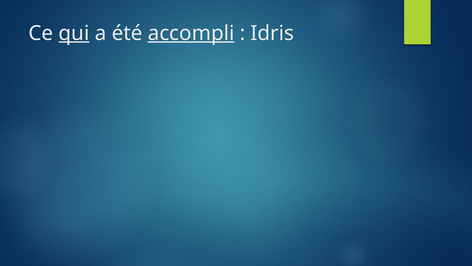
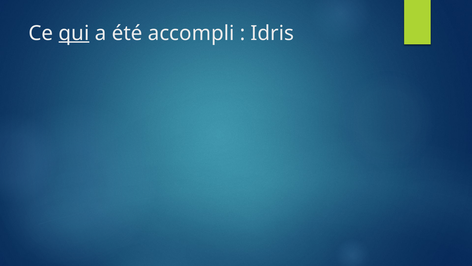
accompli underline: present -> none
